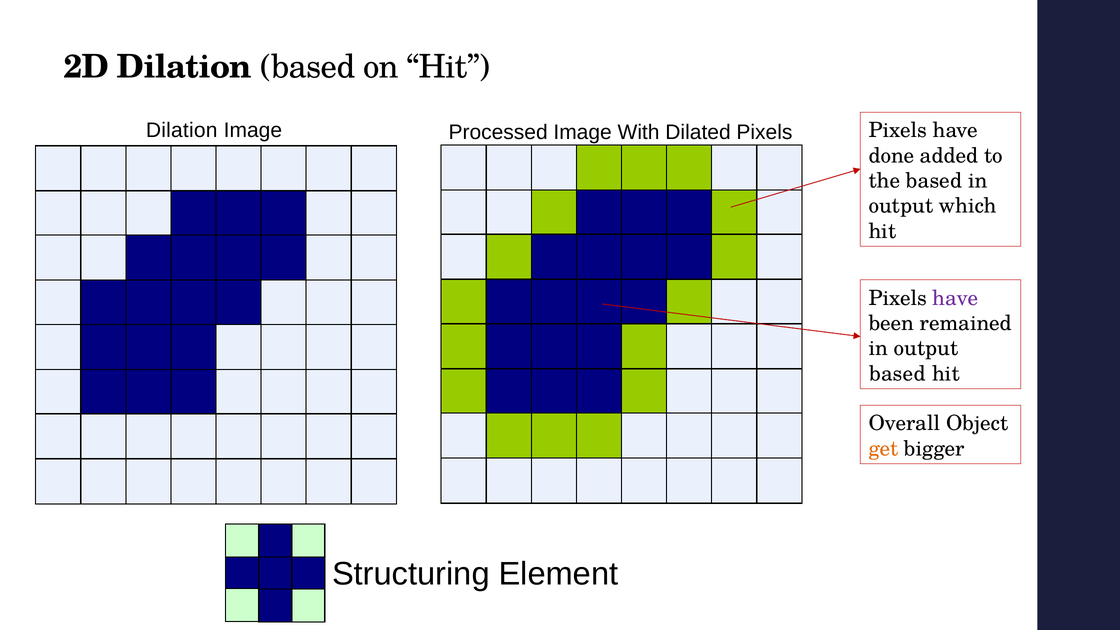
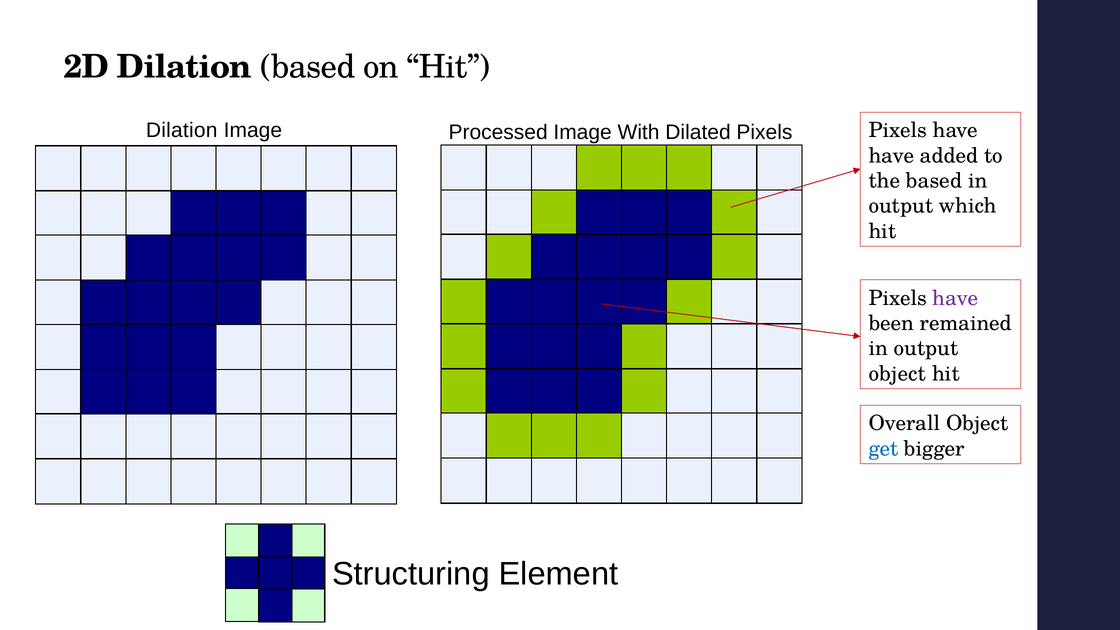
done at (892, 156): done -> have
based at (897, 374): based -> object
get colour: orange -> blue
